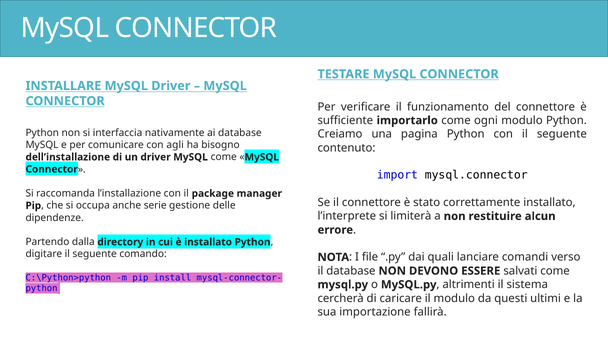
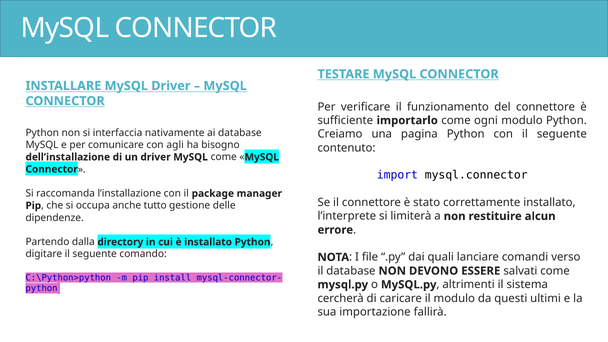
serie: serie -> tutto
